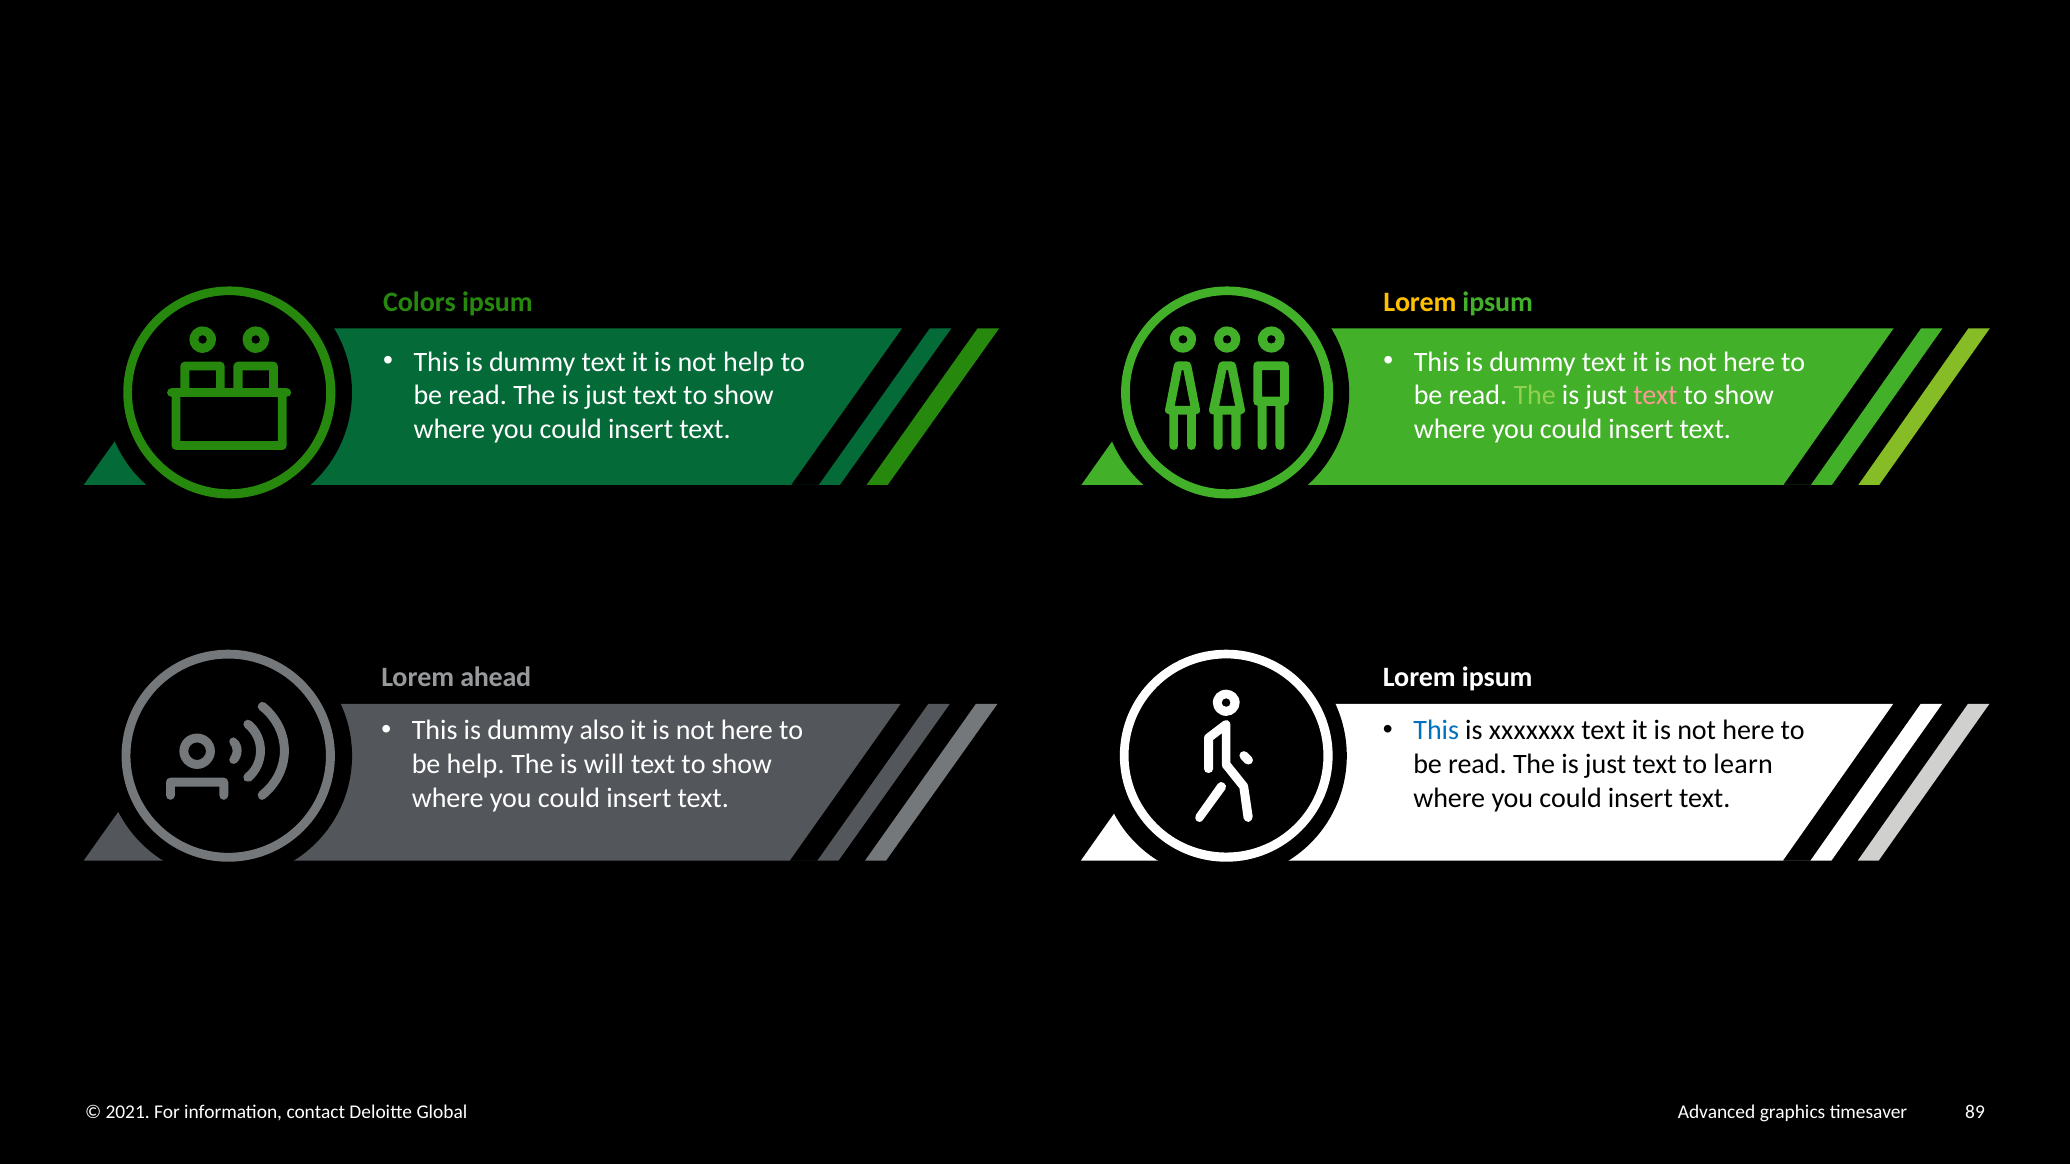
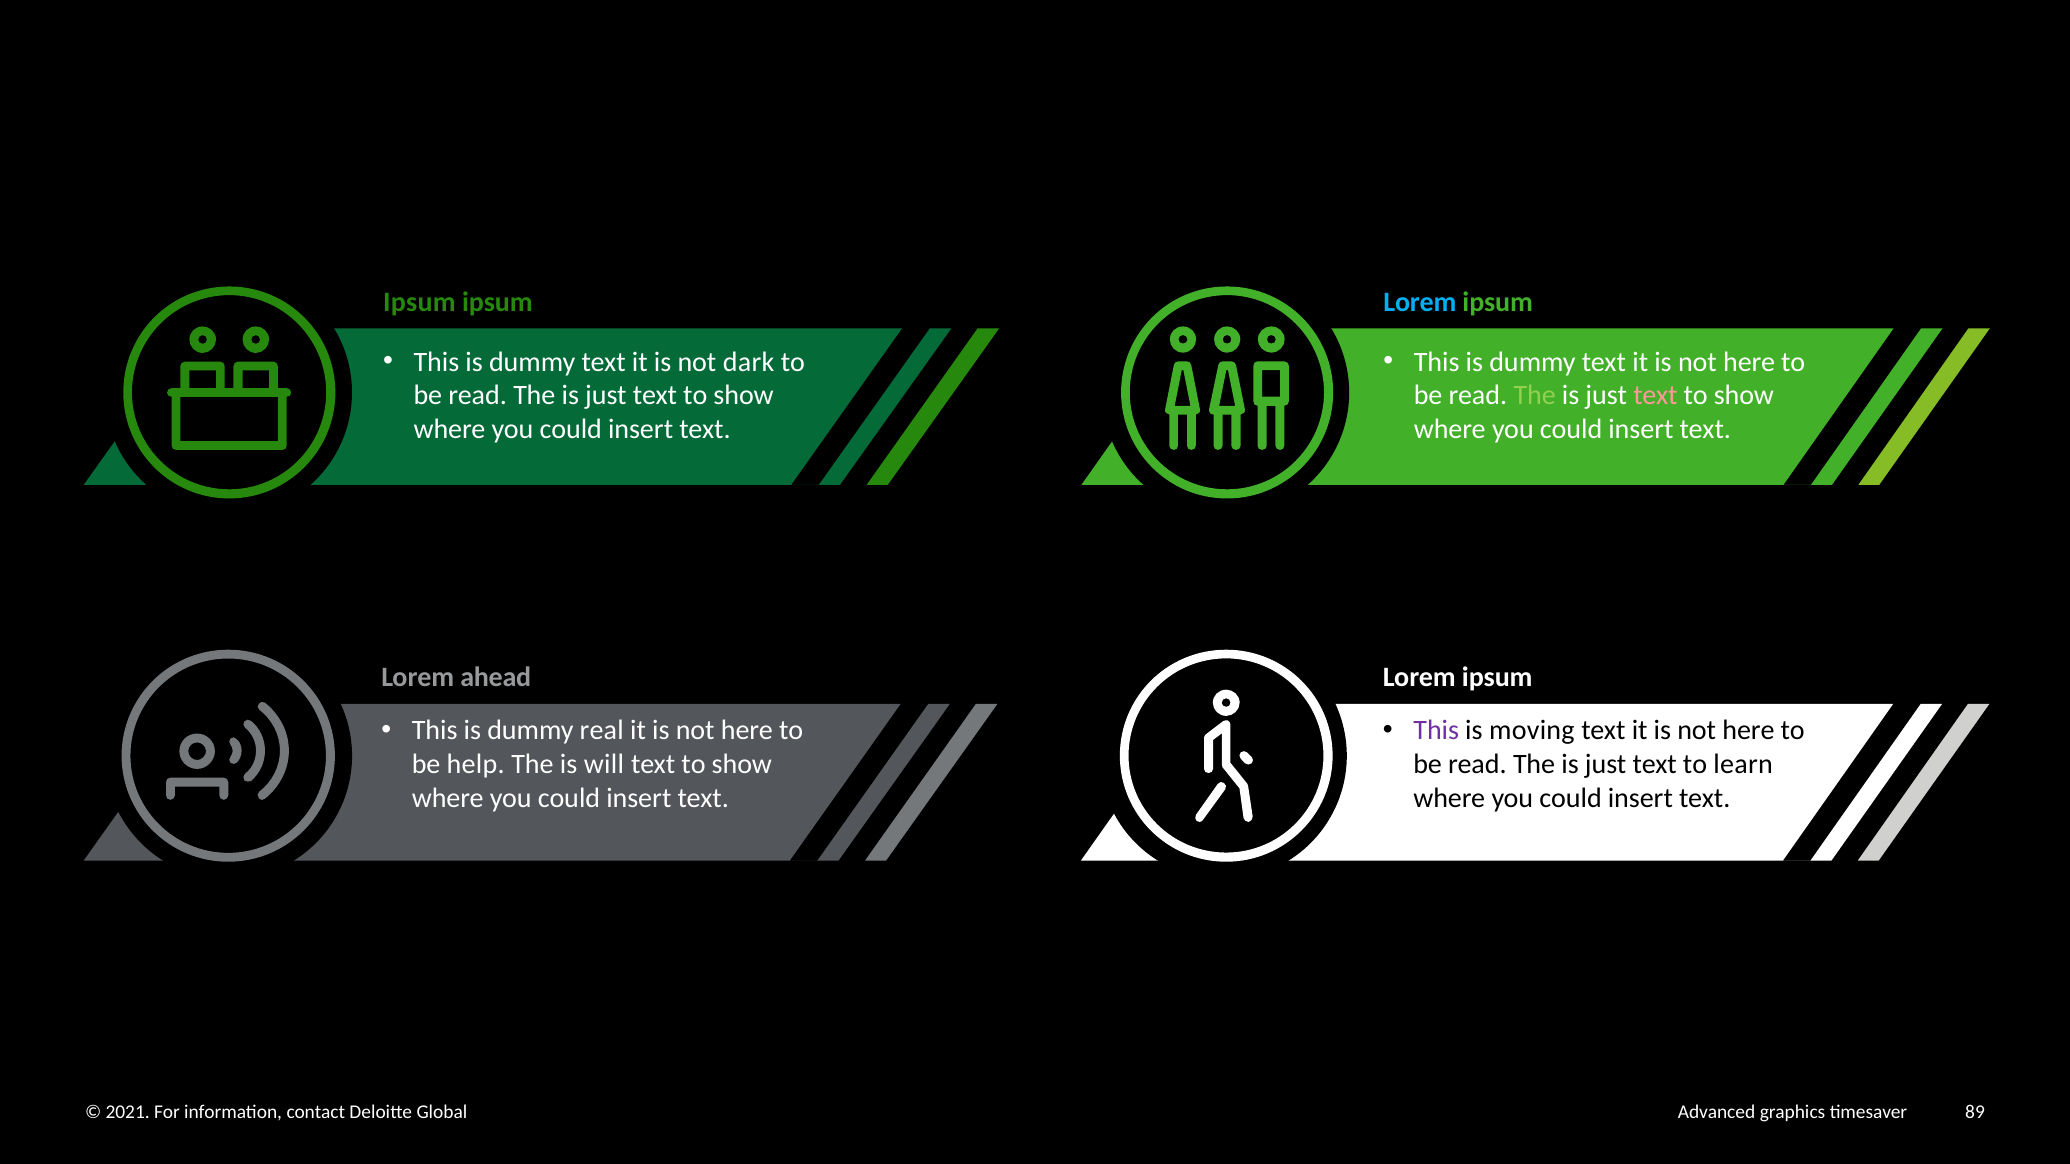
Colors at (420, 302): Colors -> Ipsum
Lorem at (1420, 302) colour: yellow -> light blue
not help: help -> dark
also: also -> real
This at (1436, 731) colour: blue -> purple
xxxxxxx: xxxxxxx -> moving
